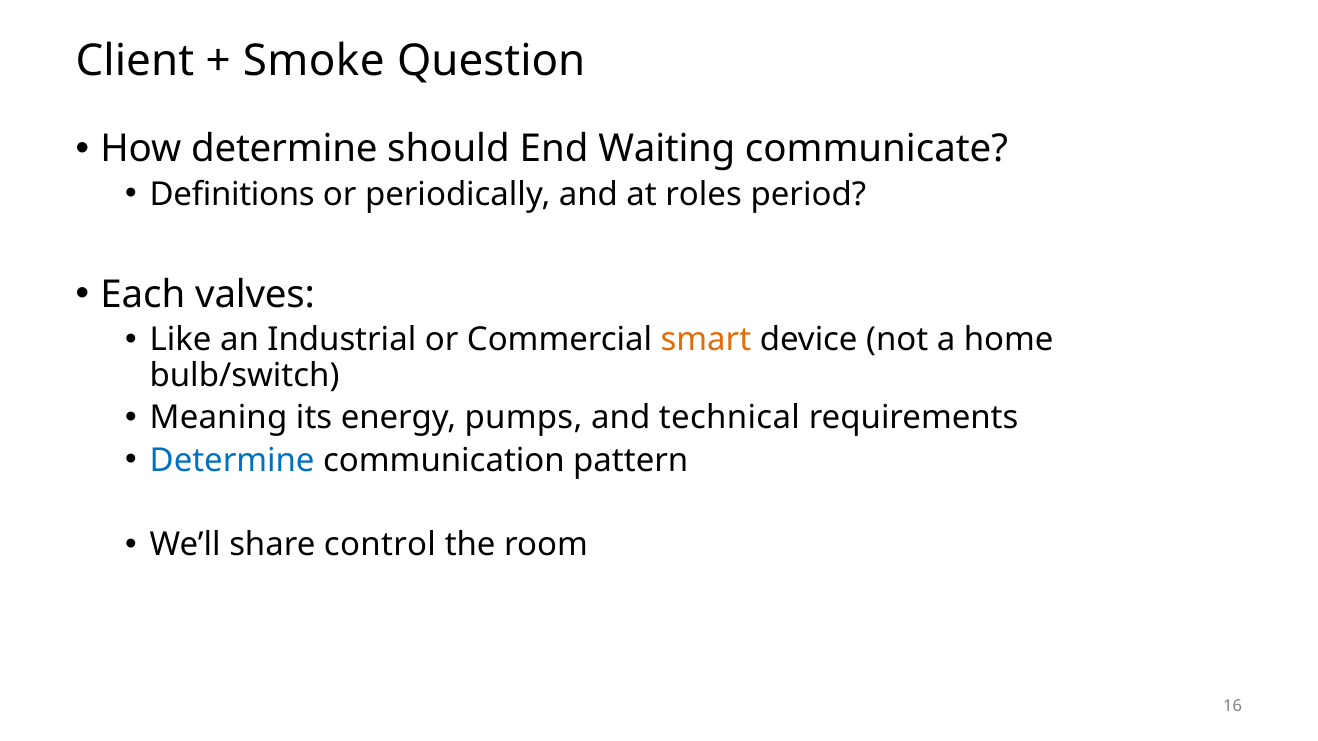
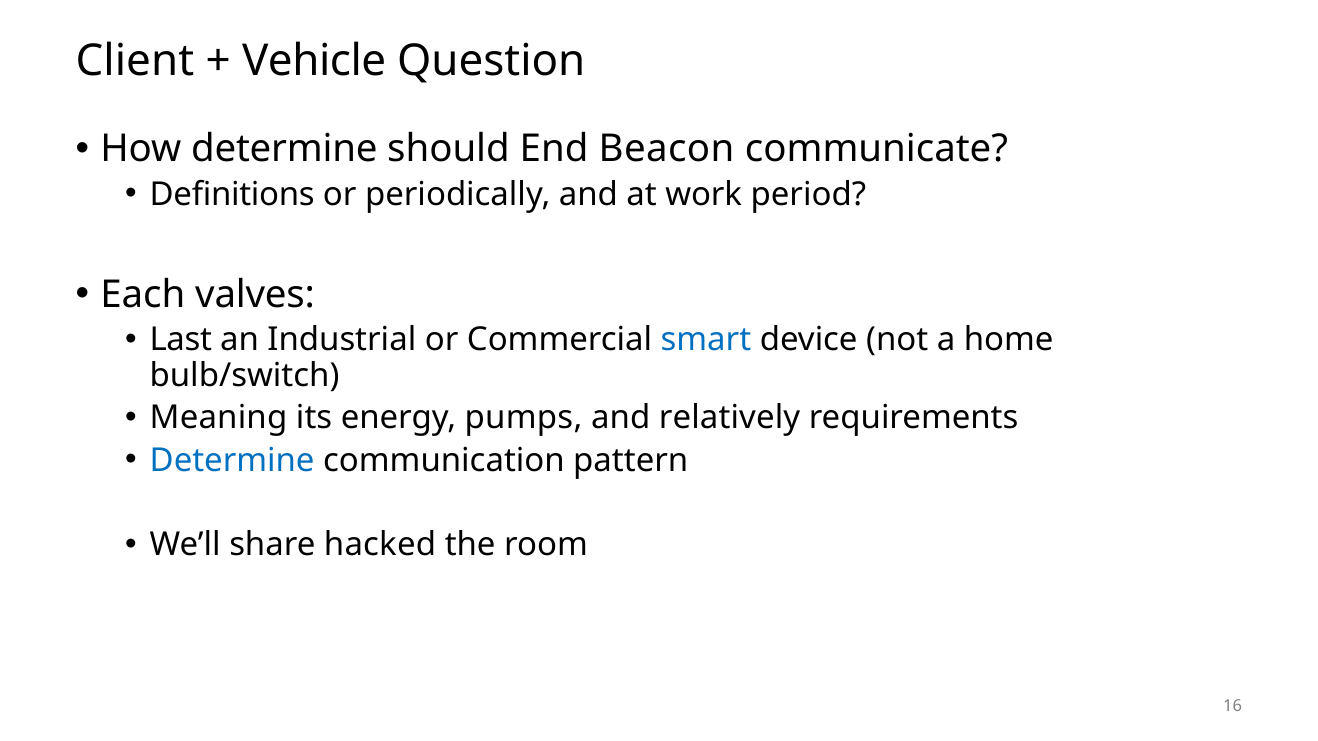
Smoke: Smoke -> Vehicle
Waiting: Waiting -> Beacon
roles: roles -> work
Like: Like -> Last
smart colour: orange -> blue
technical: technical -> relatively
control: control -> hacked
